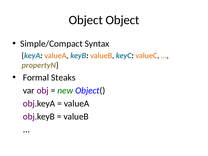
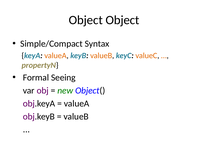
Steaks: Steaks -> Seeing
